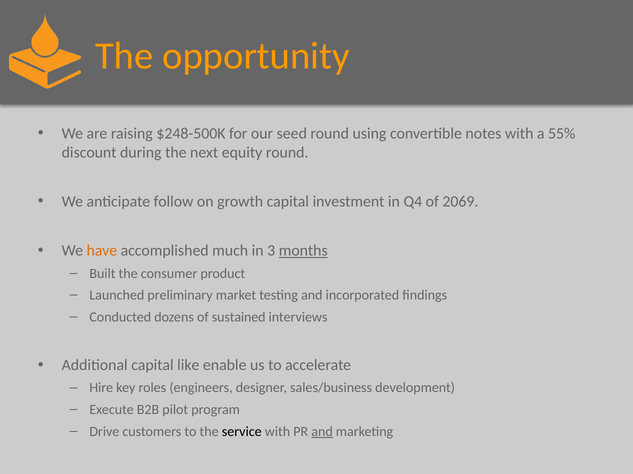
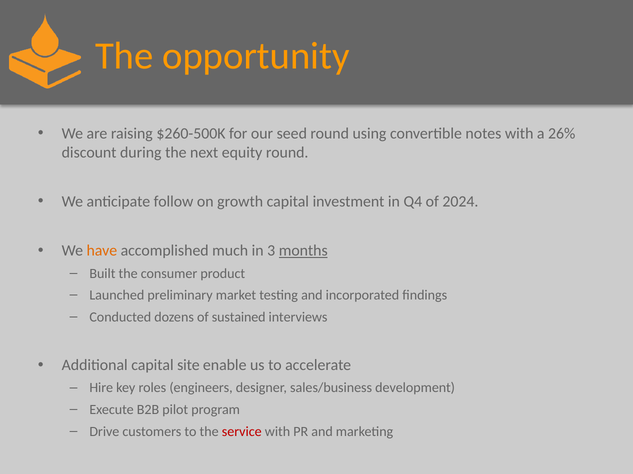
$248-500K: $248-500K -> $260-500K
55%: 55% -> 26%
2069: 2069 -> 2024
like: like -> site
service colour: black -> red
and at (322, 432) underline: present -> none
